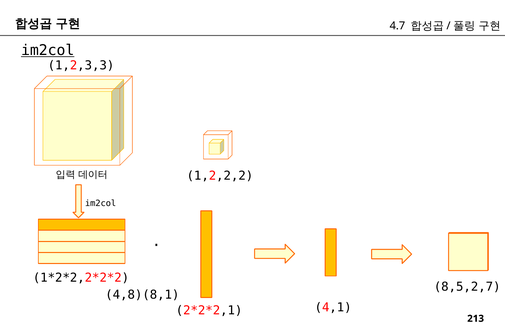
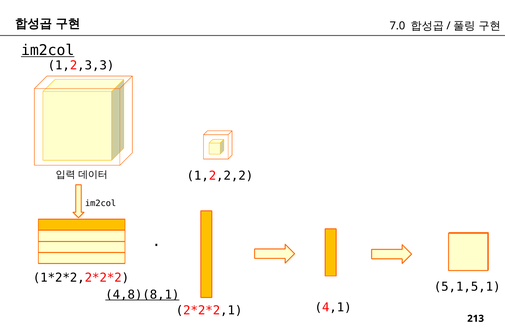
4.7: 4.7 -> 7.0
8,5,2,7: 8,5,2,7 -> 5,1,5,1
4,8)(8,1 underline: none -> present
